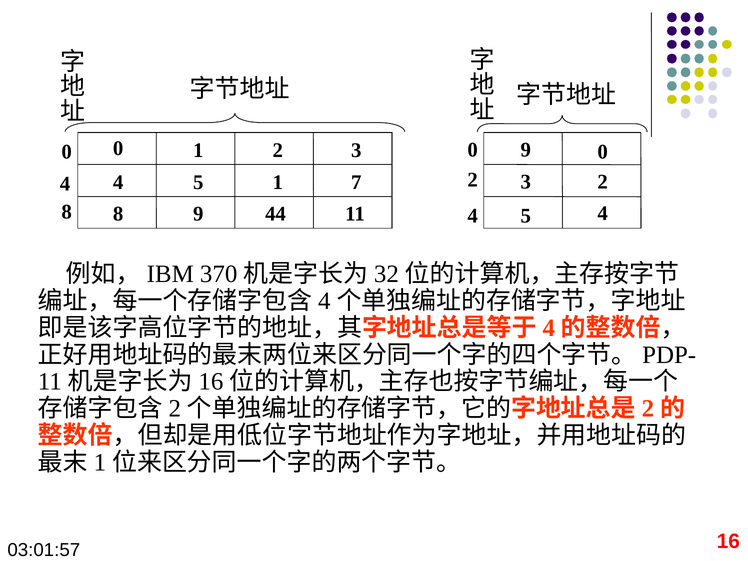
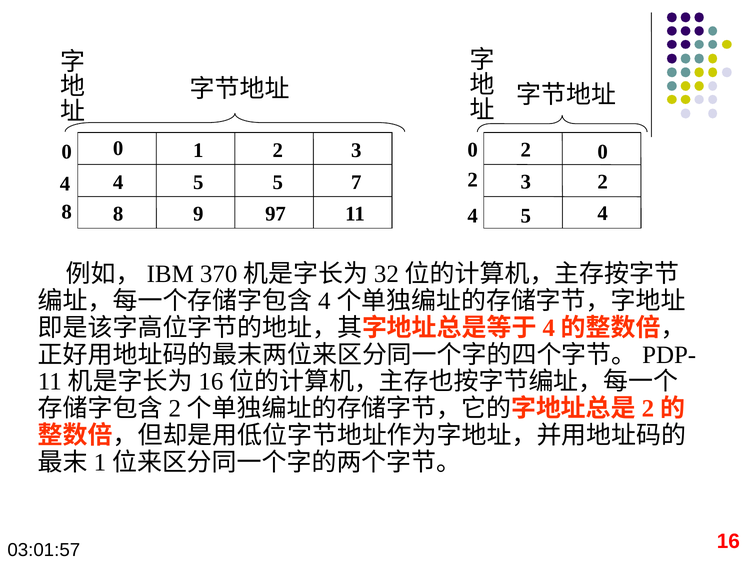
3 9: 9 -> 2
5 1: 1 -> 5
44: 44 -> 97
